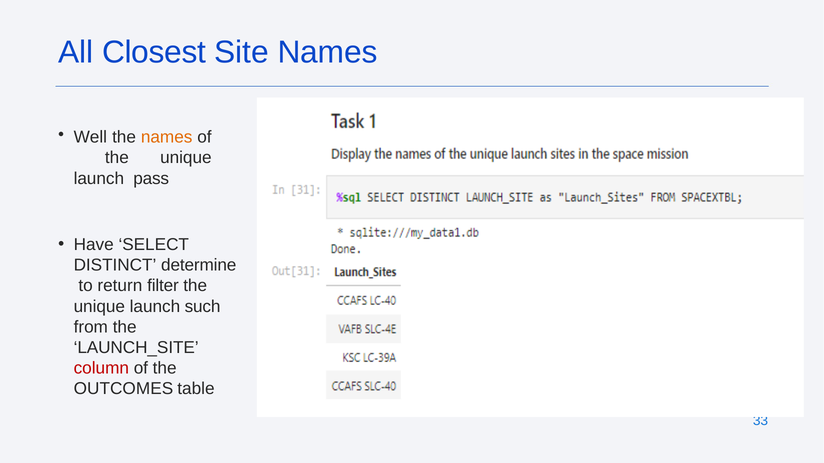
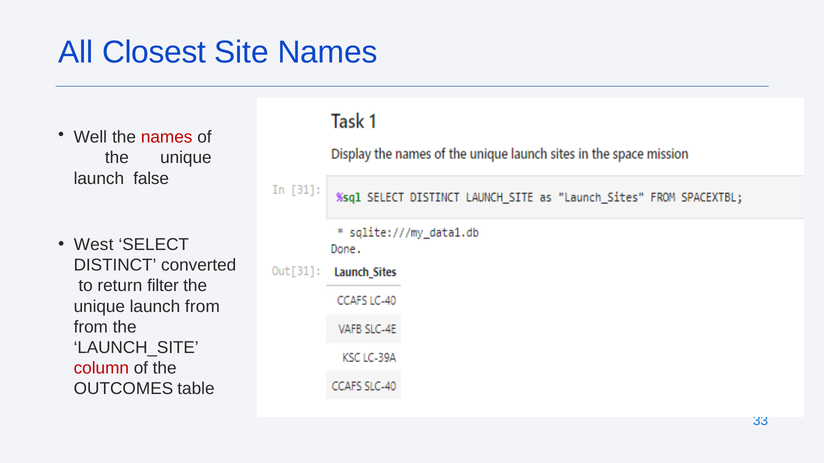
names at (167, 137) colour: orange -> red
pass: pass -> false
Have: Have -> West
determine: determine -> converted
launch such: such -> from
